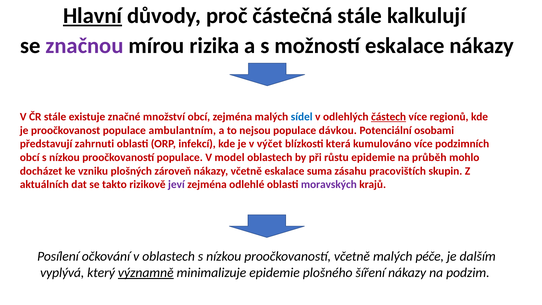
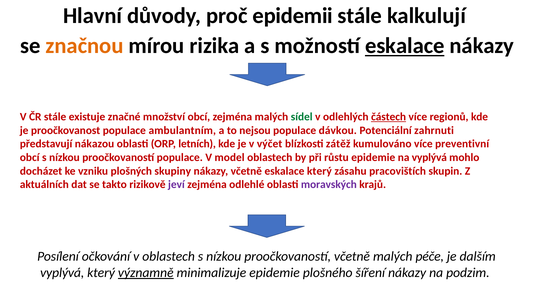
Hlavní underline: present -> none
částečná: částečná -> epidemii
značnou colour: purple -> orange
eskalace at (405, 46) underline: none -> present
sídel colour: blue -> green
osobami: osobami -> zahrnuti
zahrnuti: zahrnuti -> nákazou
infekcí: infekcí -> letních
která: která -> zátěž
podzimních: podzimních -> preventivní
na průběh: průběh -> vyplývá
zároveň: zároveň -> skupiny
eskalace suma: suma -> který
